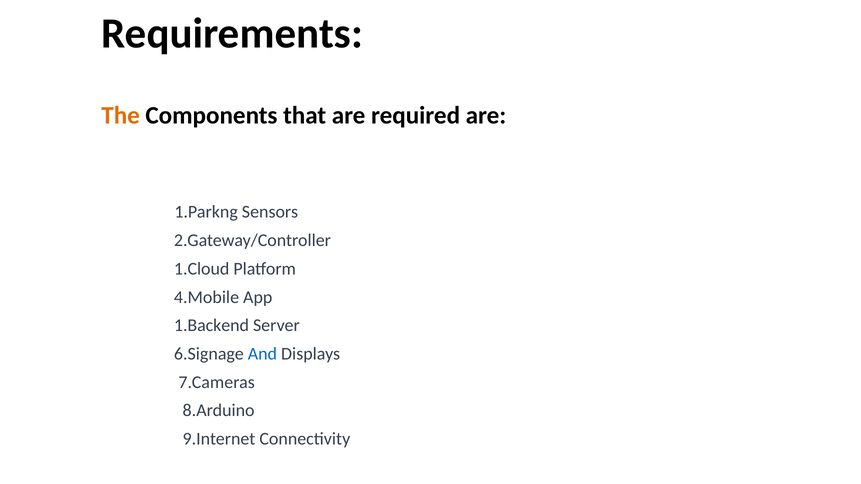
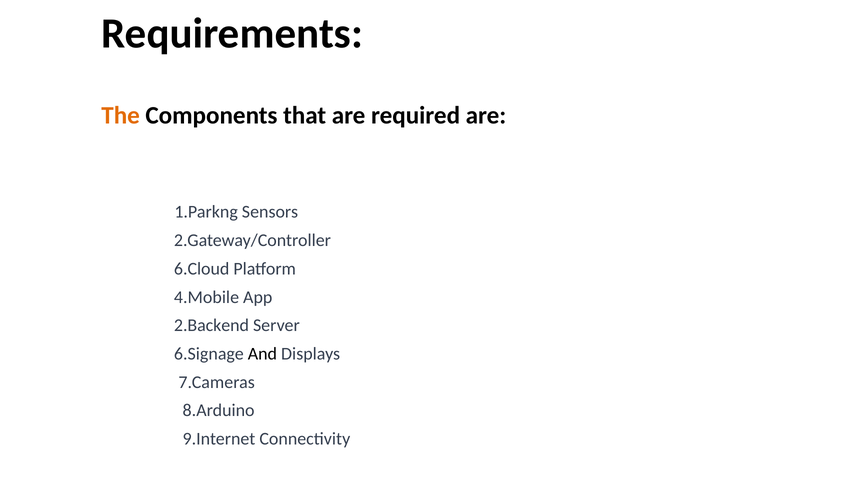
1.Cloud: 1.Cloud -> 6.Cloud
1.Backend: 1.Backend -> 2.Backend
And colour: blue -> black
